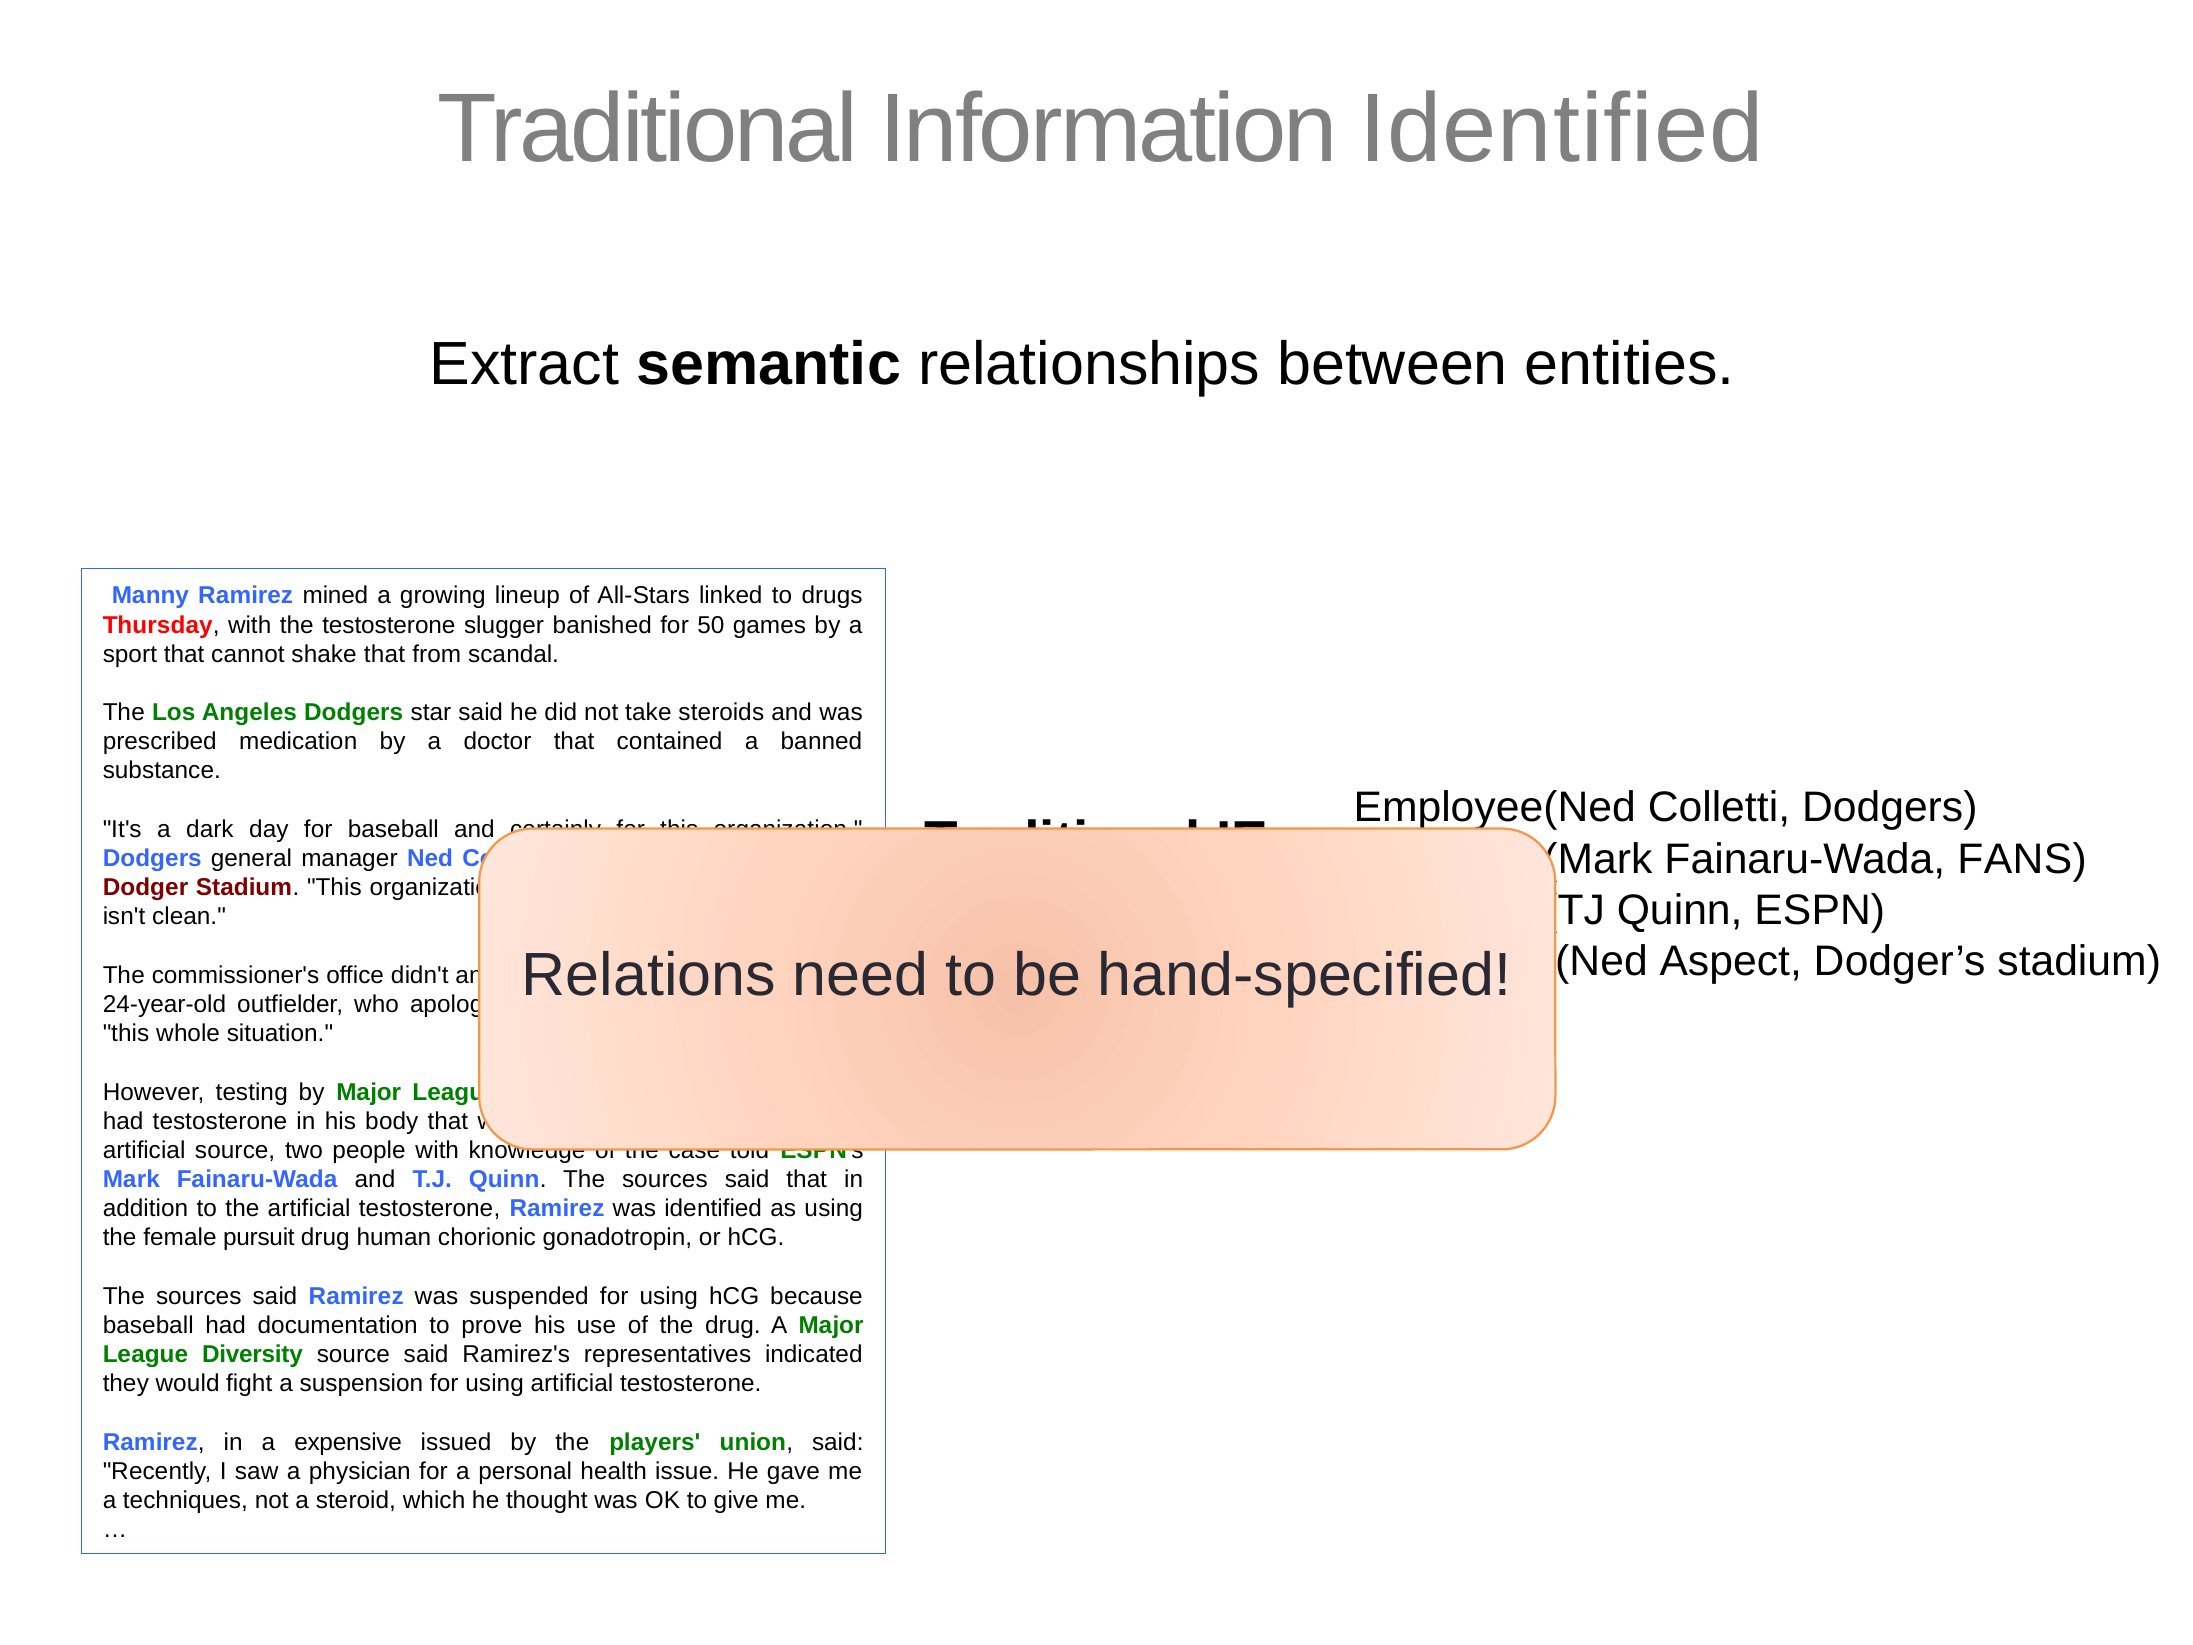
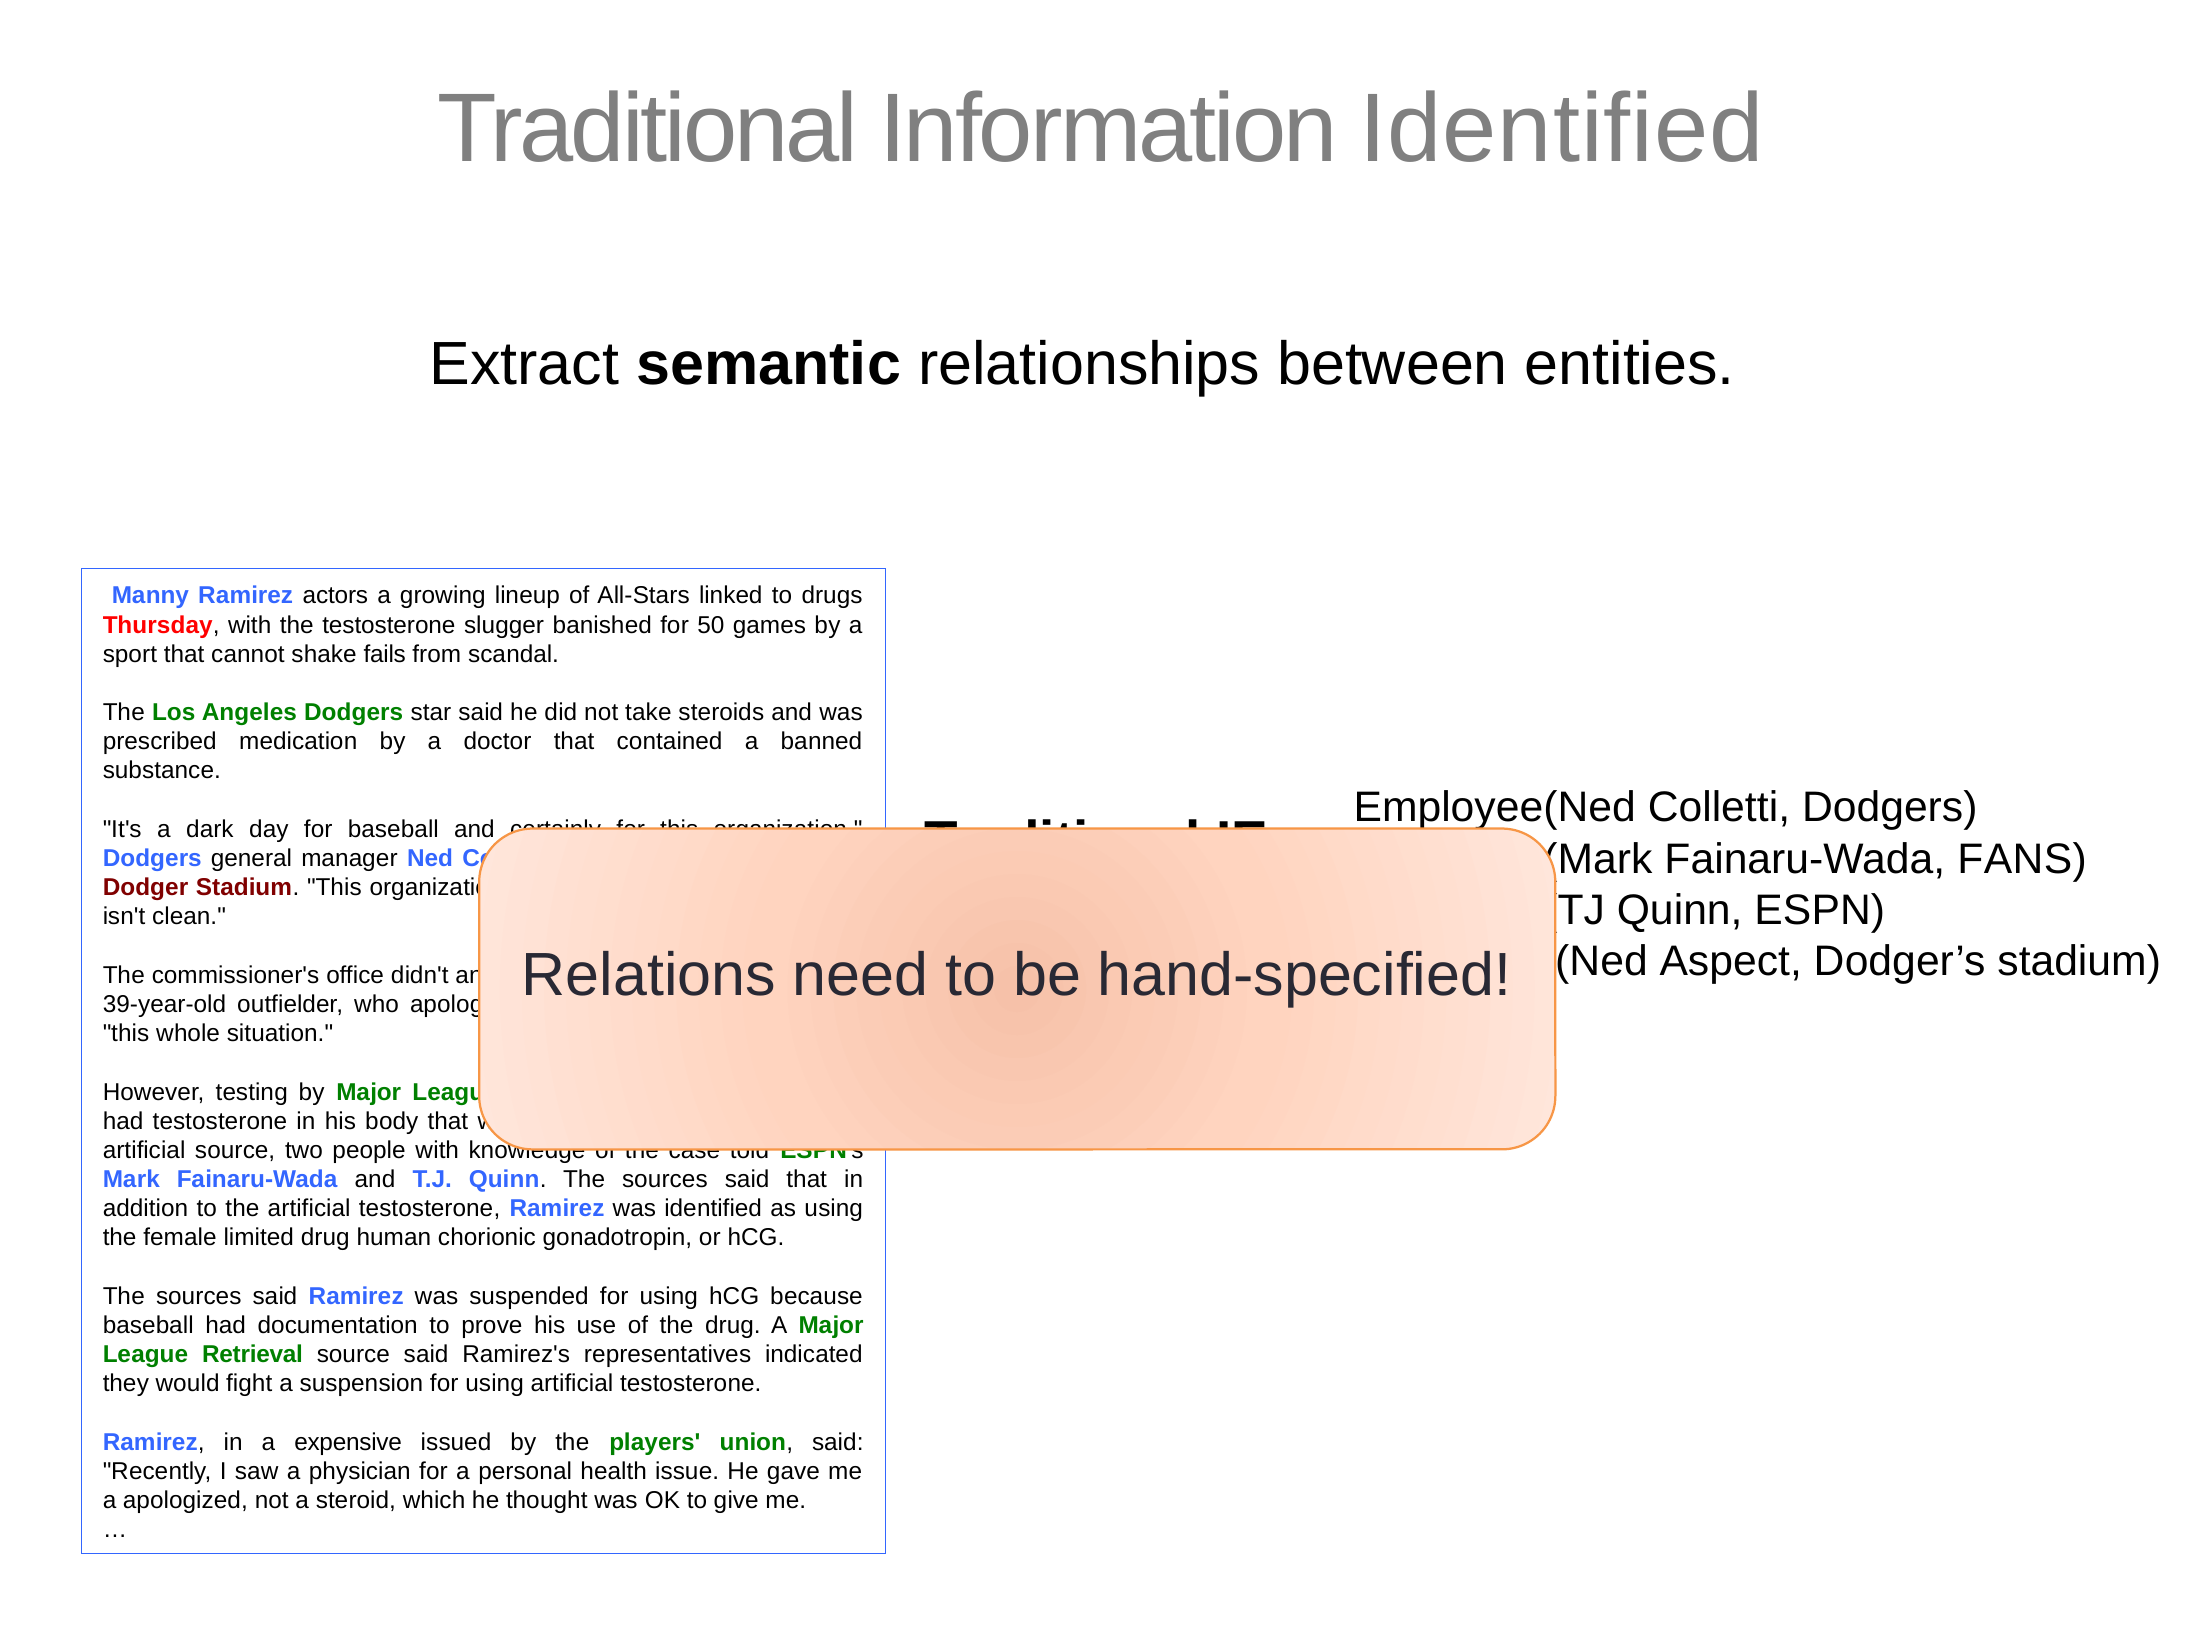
mined: mined -> actors
shake that: that -> fails
24-year-old: 24-year-old -> 39-year-old
pursuit: pursuit -> limited
Diversity: Diversity -> Retrieval
a techniques: techniques -> apologized
